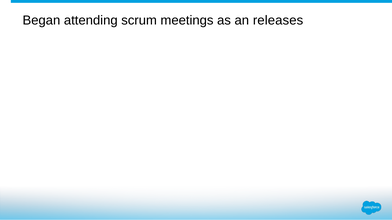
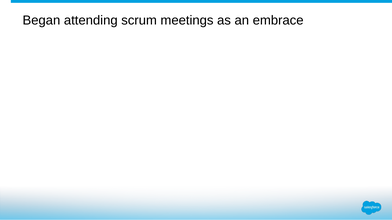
releases: releases -> embrace
